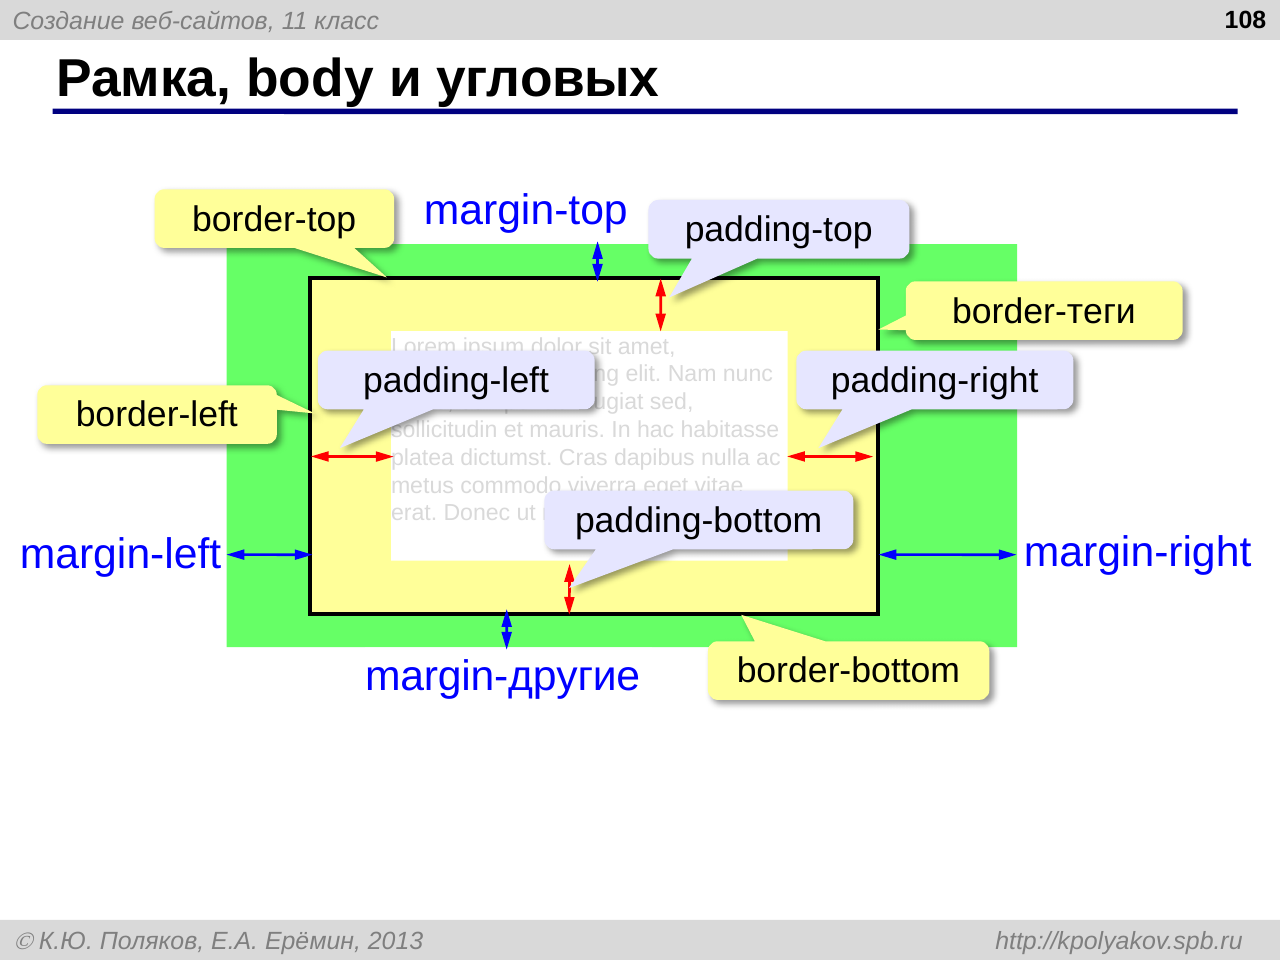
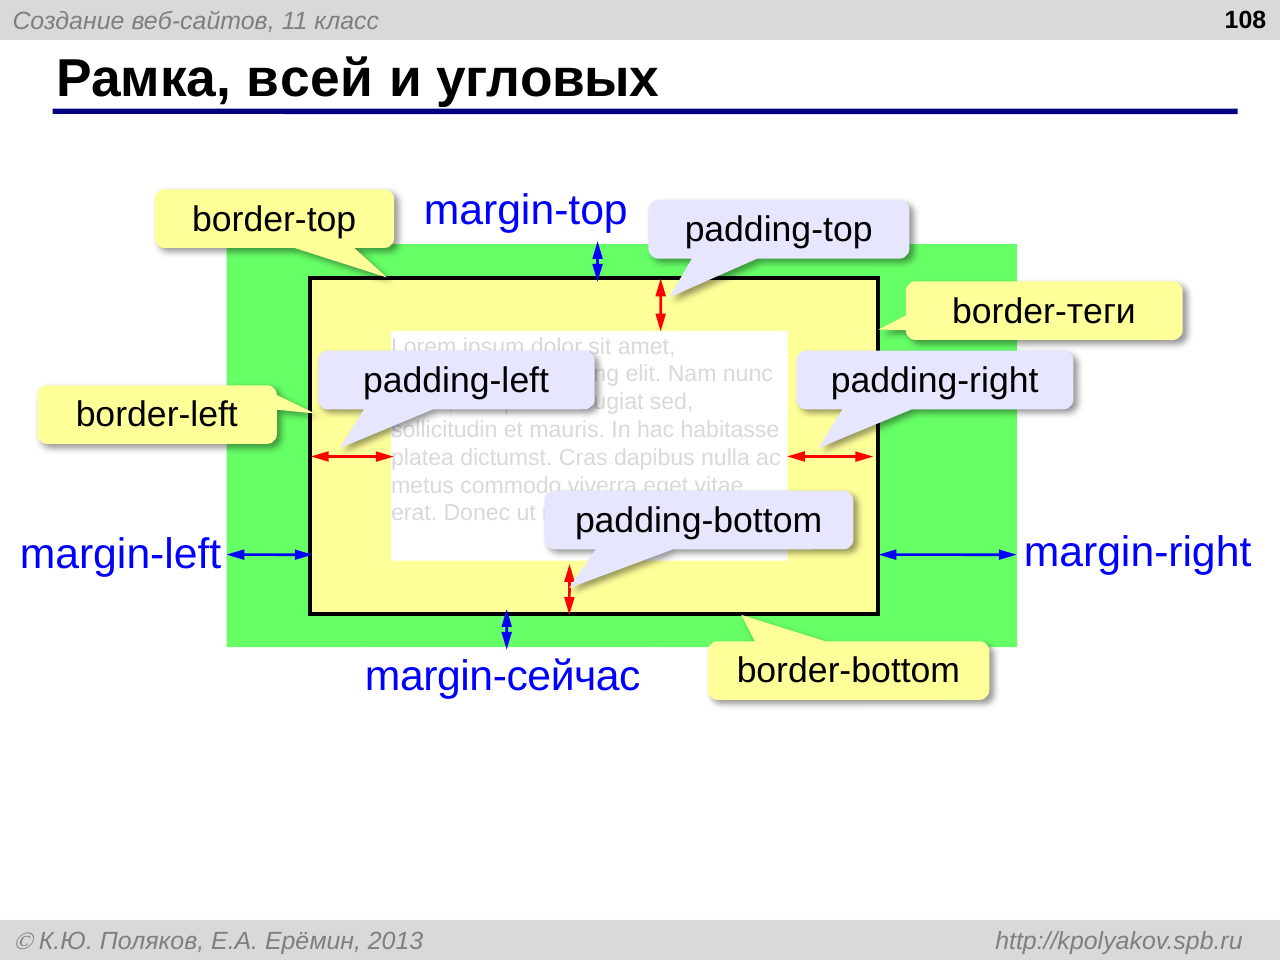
body: body -> всей
margin-другие: margin-другие -> margin-сейчас
